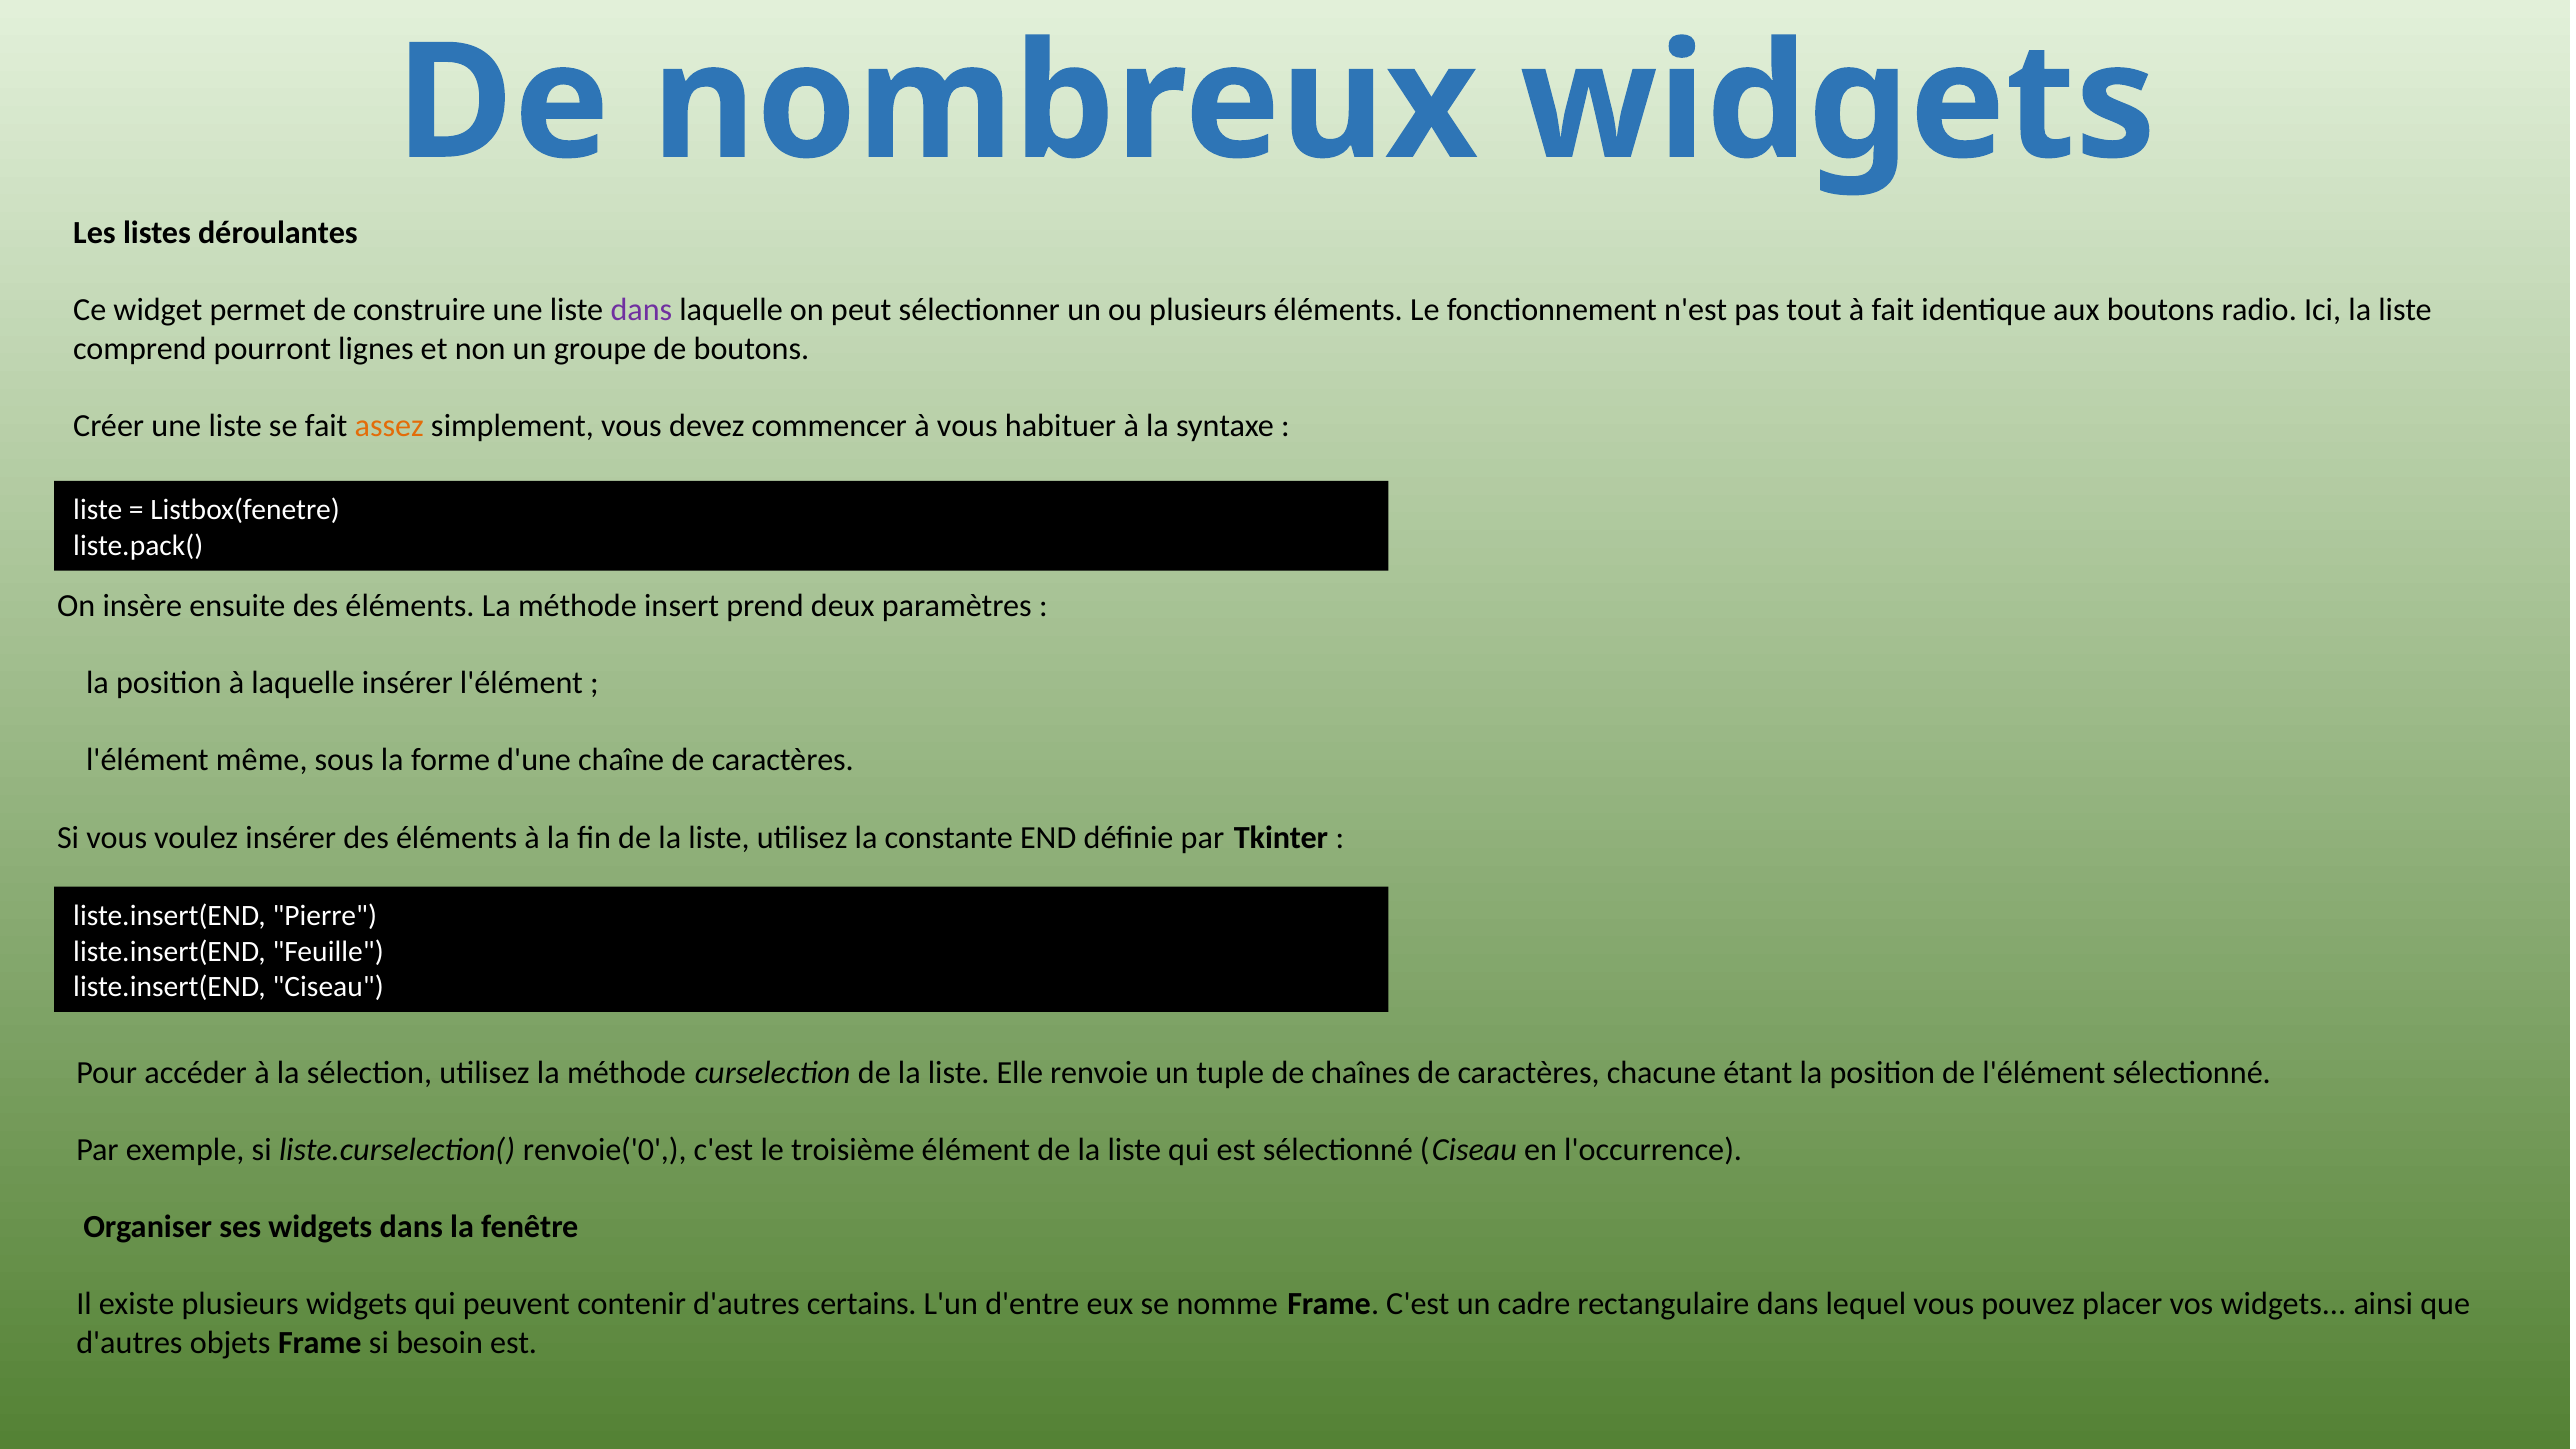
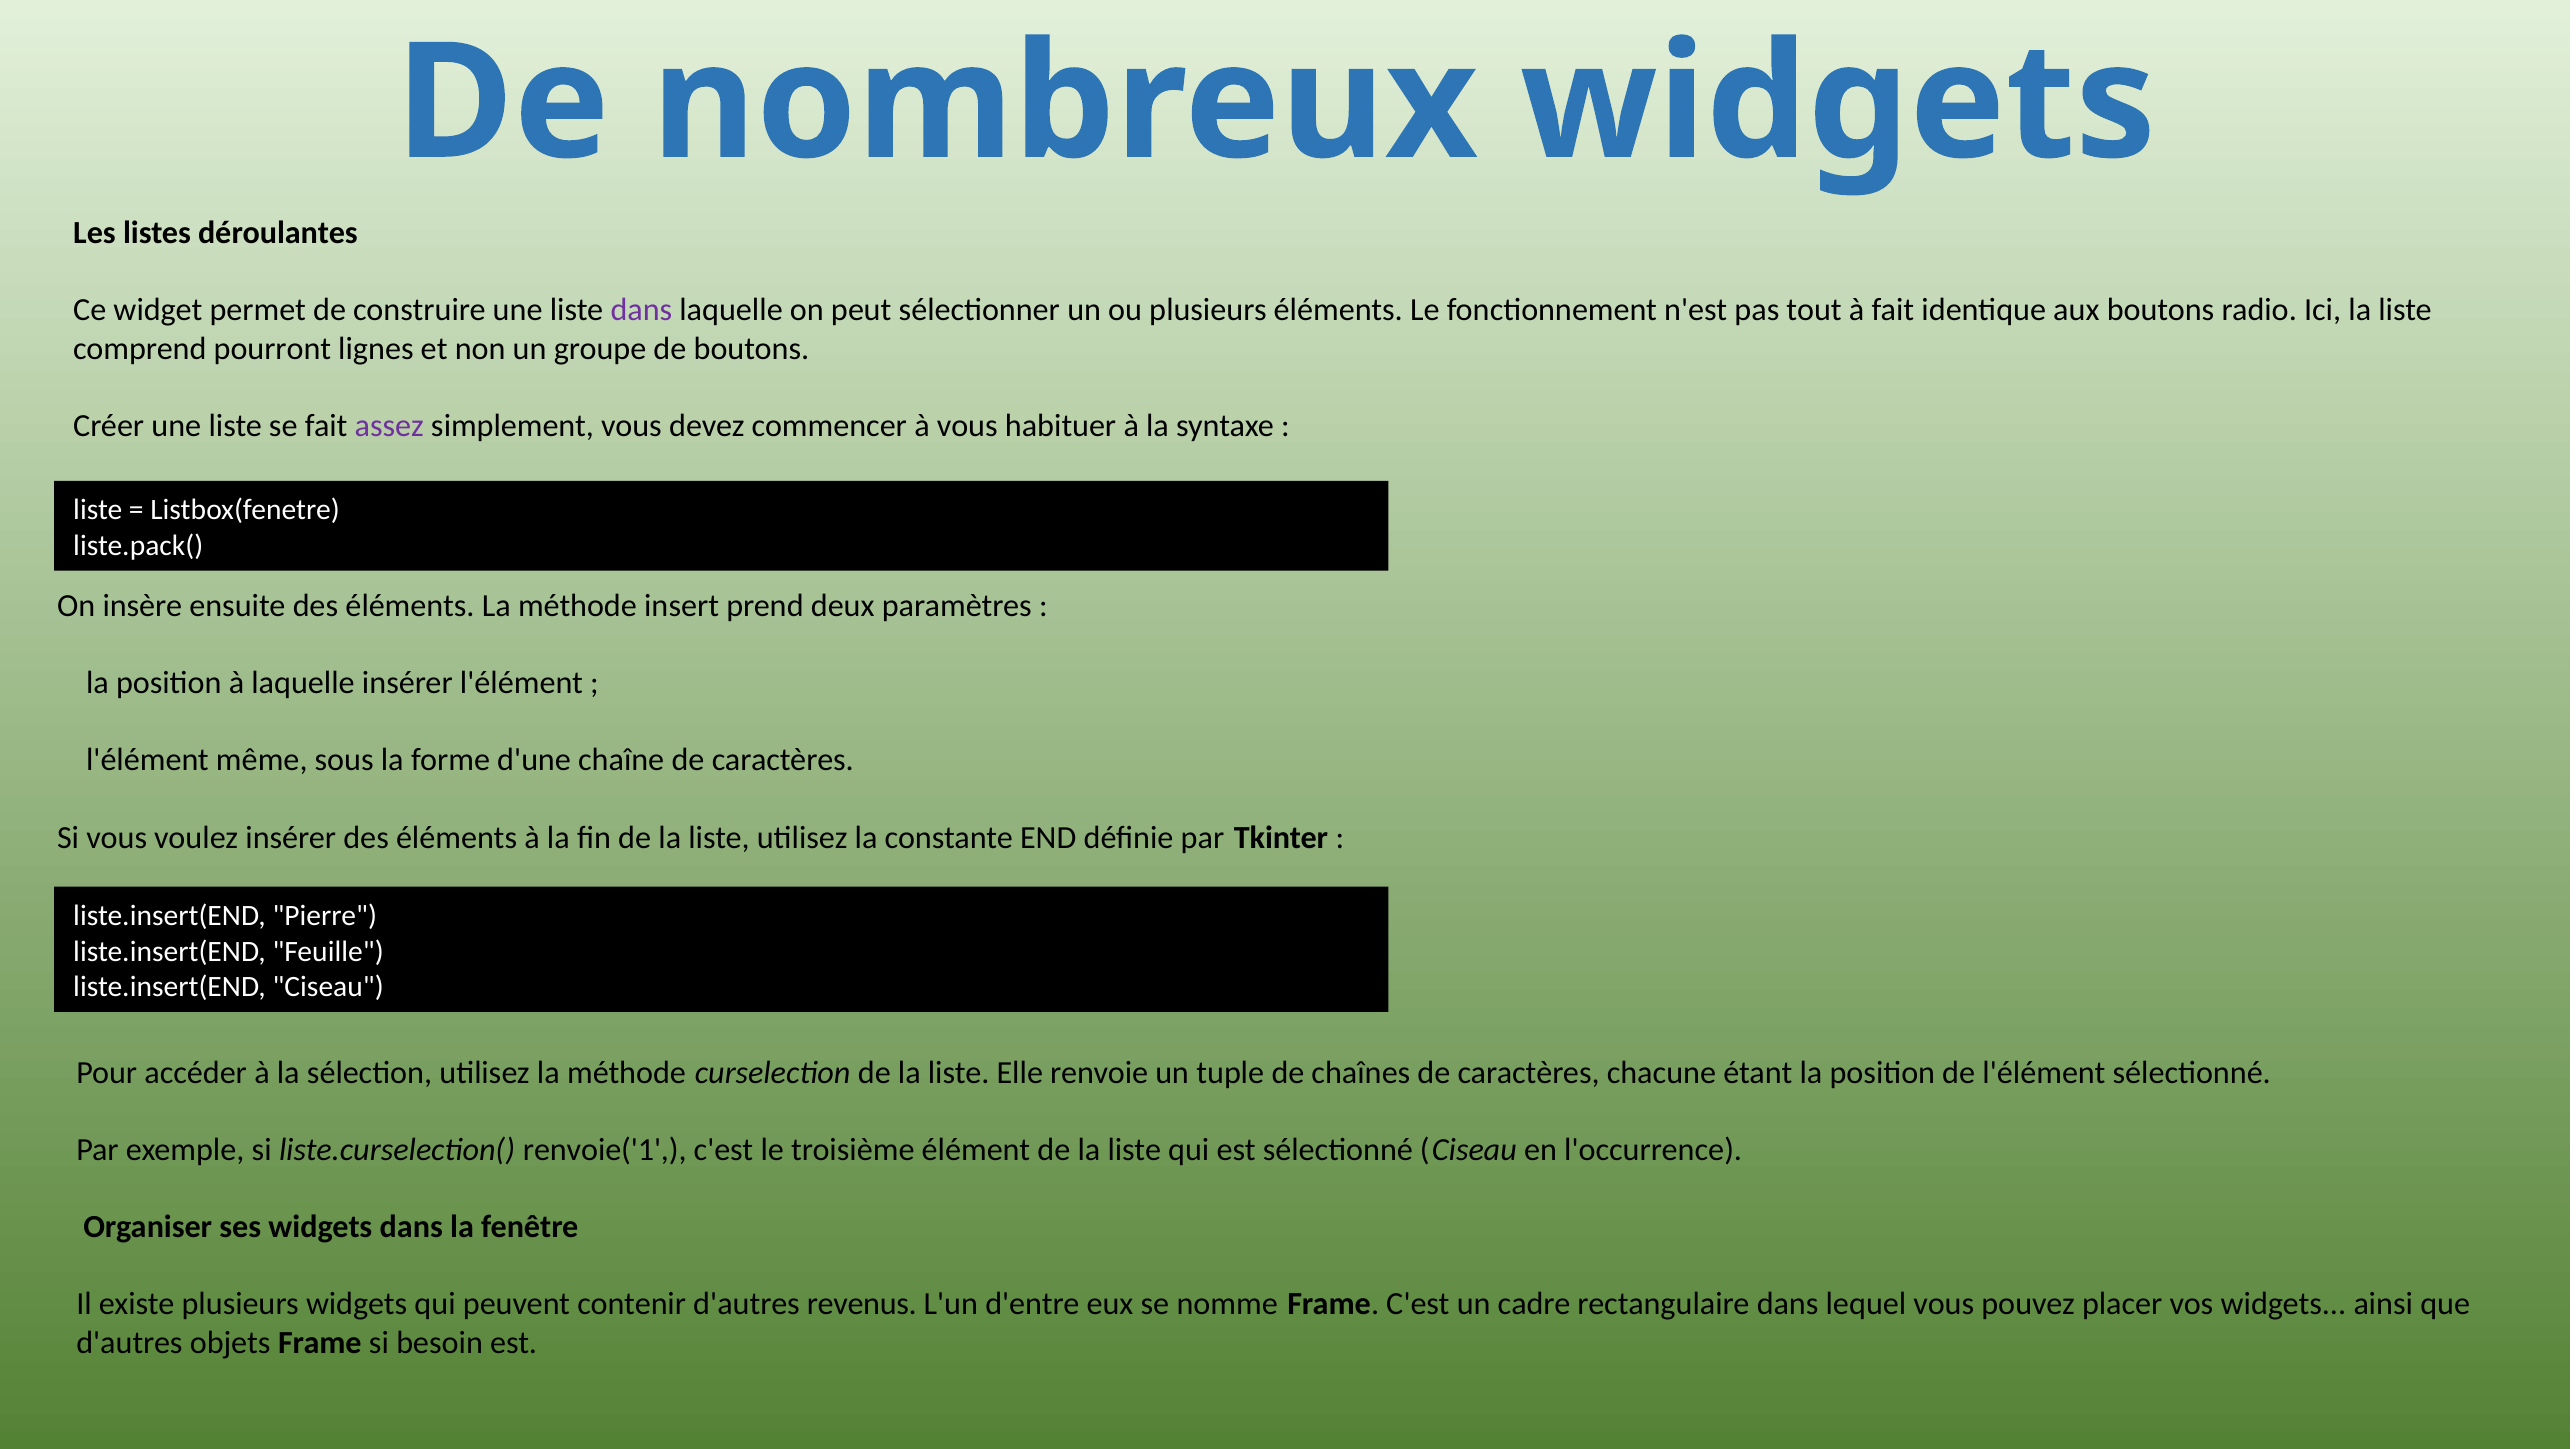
assez colour: orange -> purple
renvoie('0: renvoie('0 -> renvoie('1
certains: certains -> revenus
